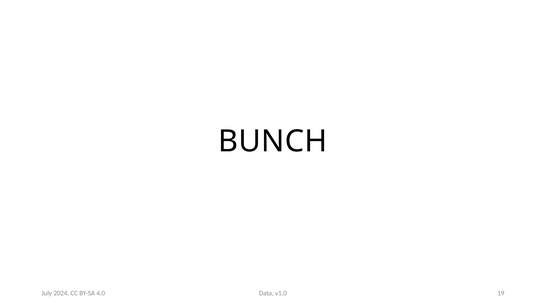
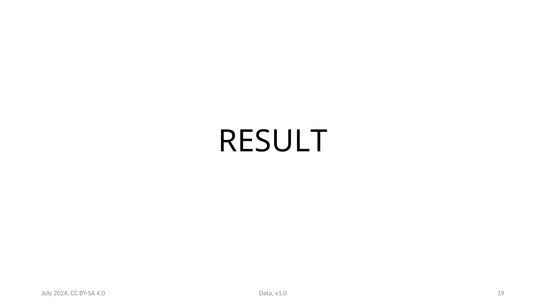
BUNCH: BUNCH -> RESULT
